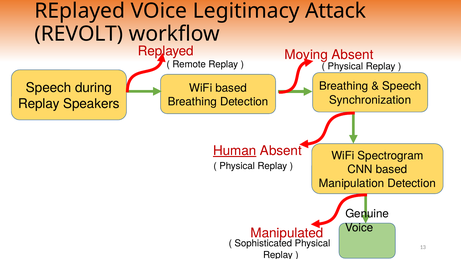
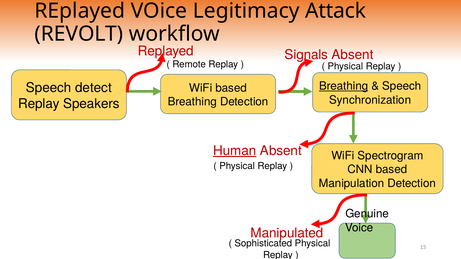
Moving: Moving -> Signals
Breathing at (344, 86) underline: none -> present
during: during -> detect
